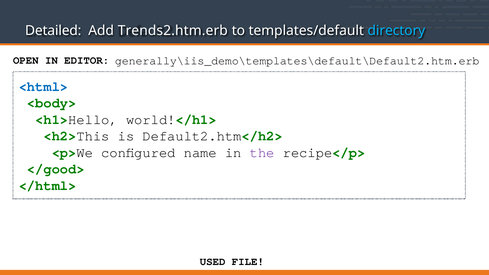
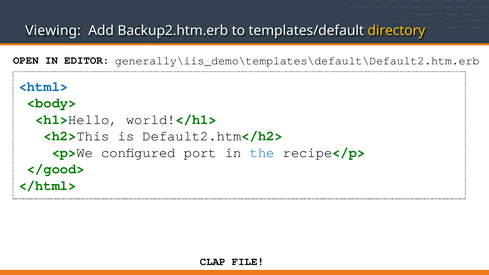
Detailed: Detailed -> Viewing
Trends2.htm.erb: Trends2.htm.erb -> Backup2.htm.erb
directory colour: light blue -> yellow
name: name -> port
the colour: purple -> blue
USED: USED -> CLAP
